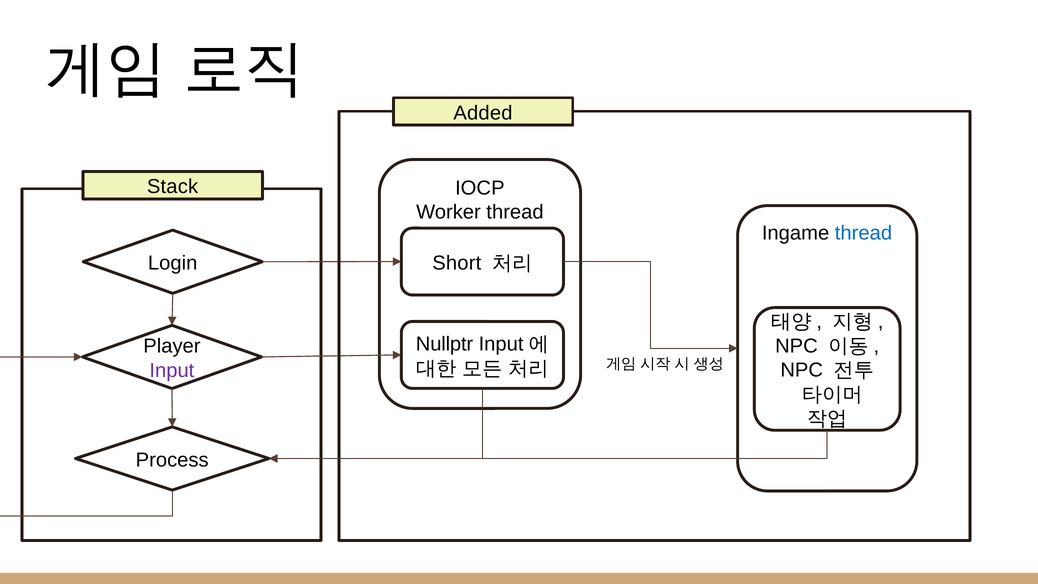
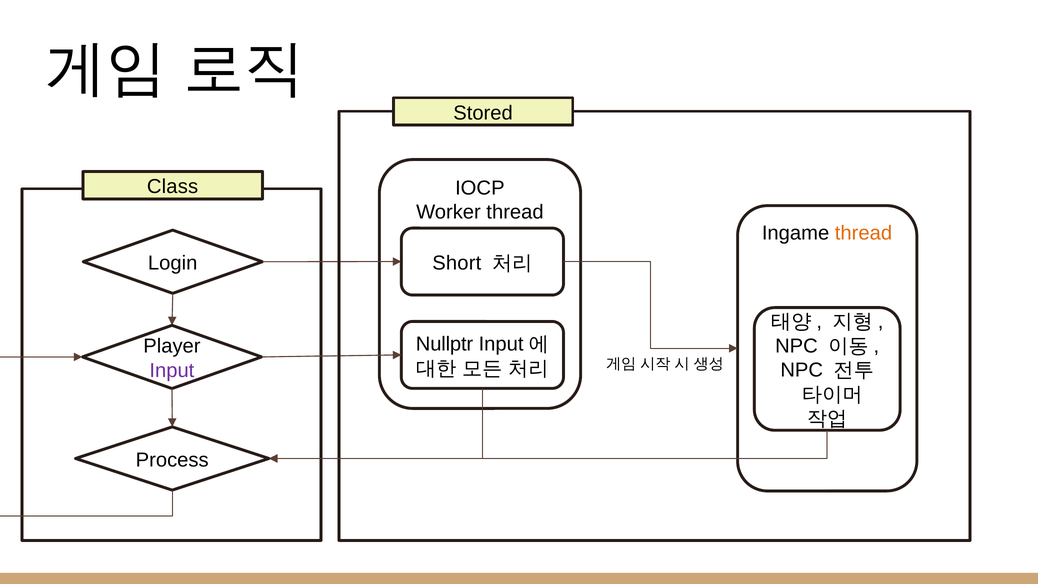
Added: Added -> Stored
Stack: Stack -> Class
thread at (864, 233) colour: blue -> orange
